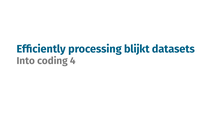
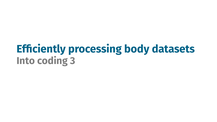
blijkt: blijkt -> body
4: 4 -> 3
